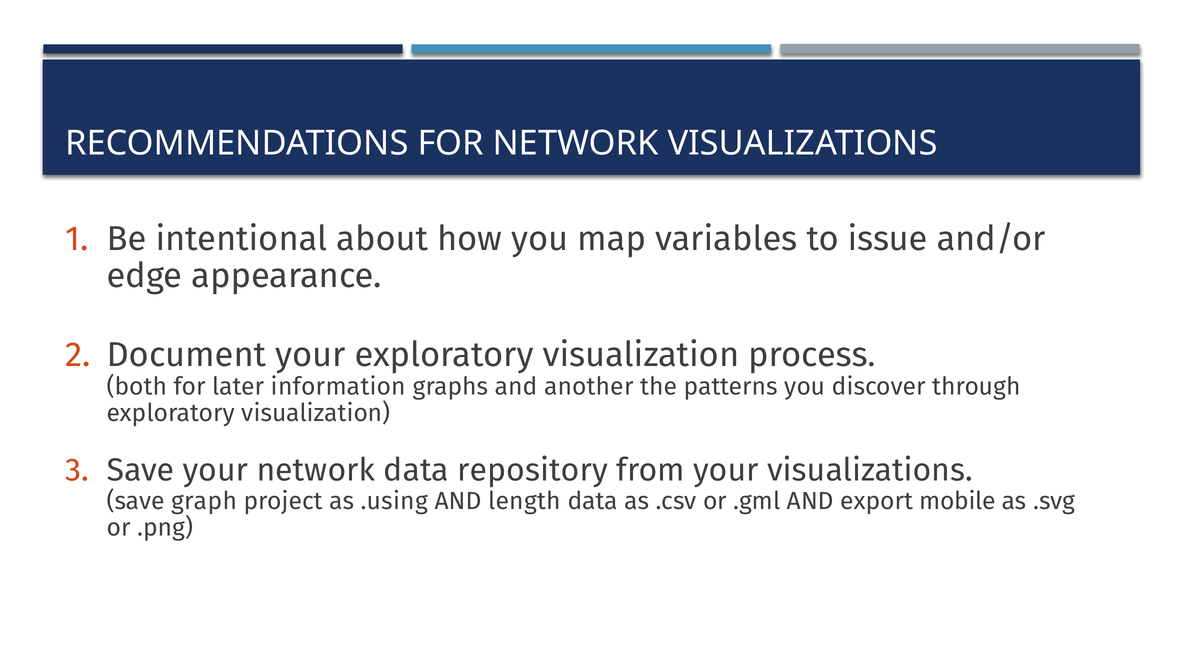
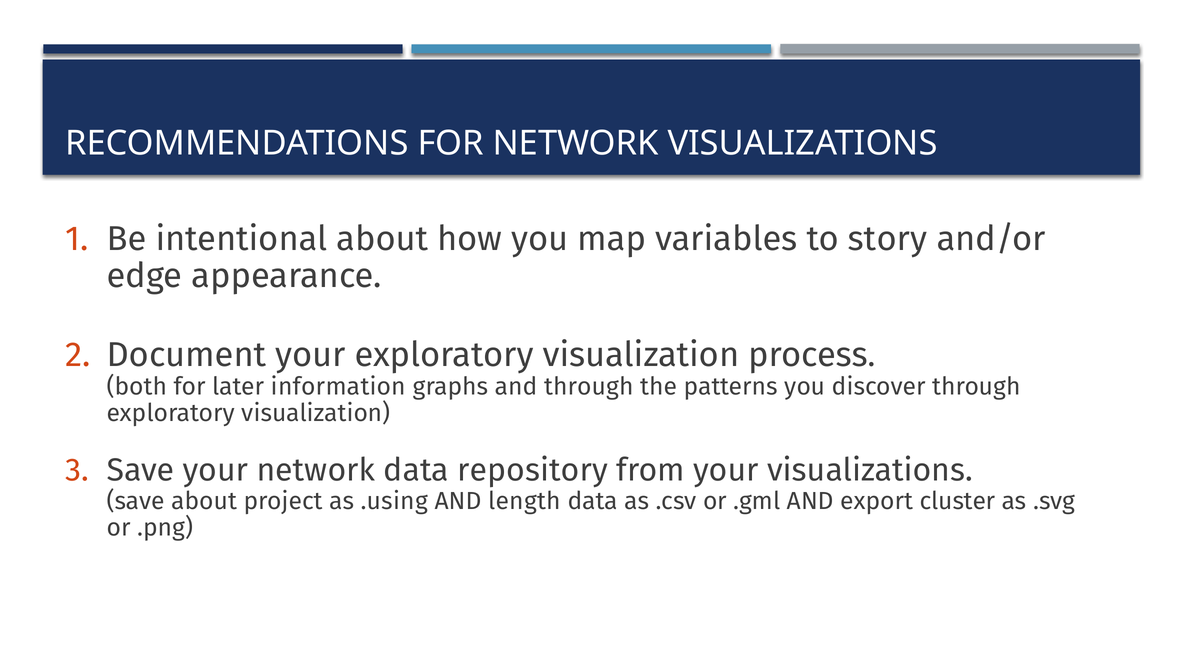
issue: issue -> story
and another: another -> through
save graph: graph -> about
mobile: mobile -> cluster
